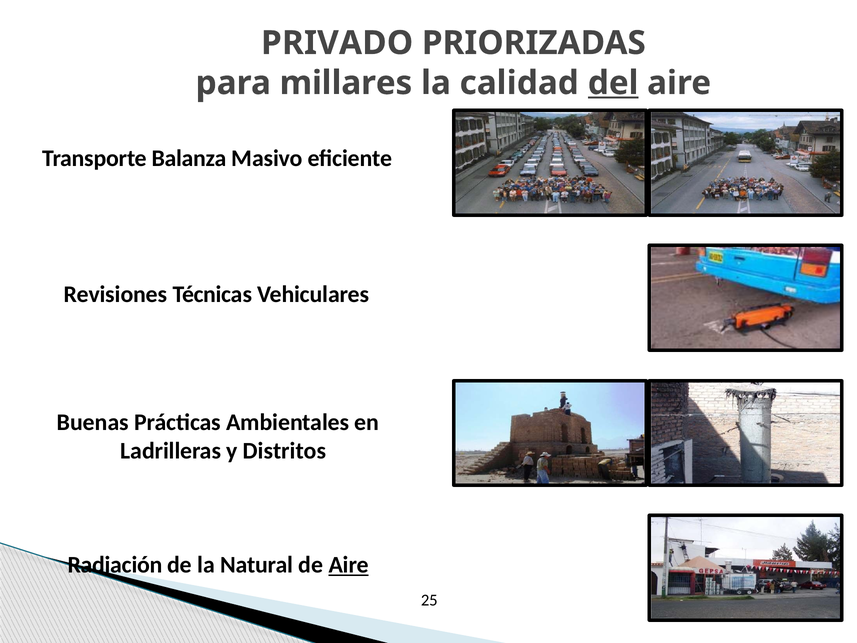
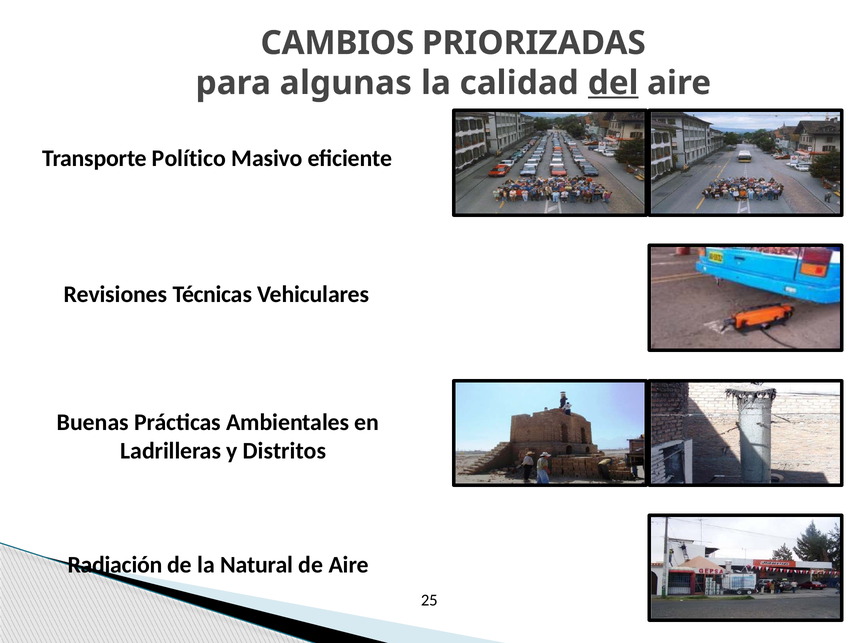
PRIVADO: PRIVADO -> CAMBIOS
millares: millares -> algunas
Balanza: Balanza -> Político
Aire at (349, 565) underline: present -> none
